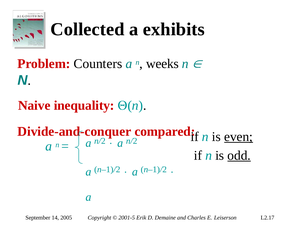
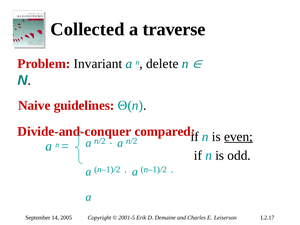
exhibits: exhibits -> traverse
Counters: Counters -> Invariant
weeks: weeks -> delete
inequality: inequality -> guidelines
odd underline: present -> none
